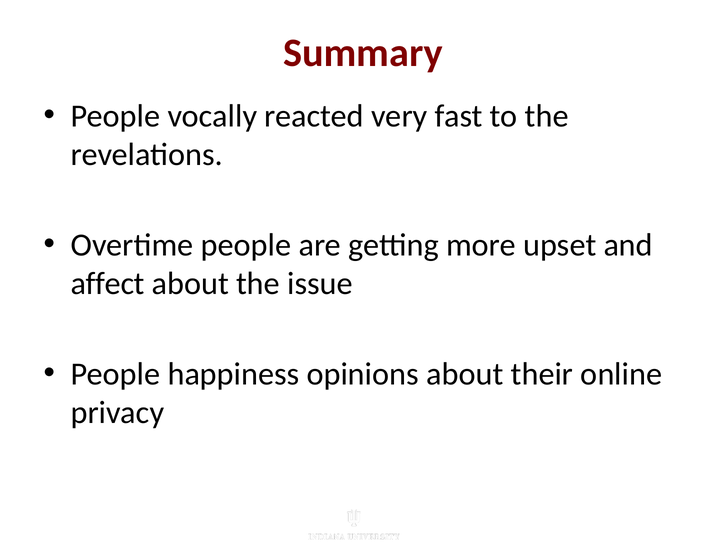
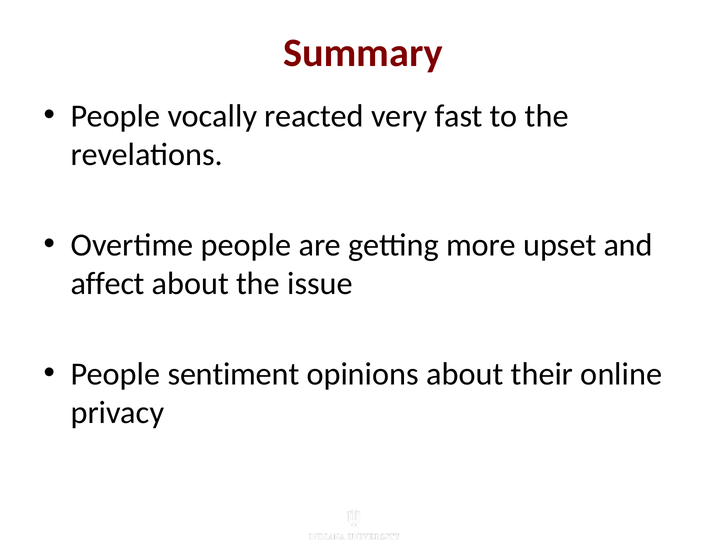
happiness: happiness -> sentiment
